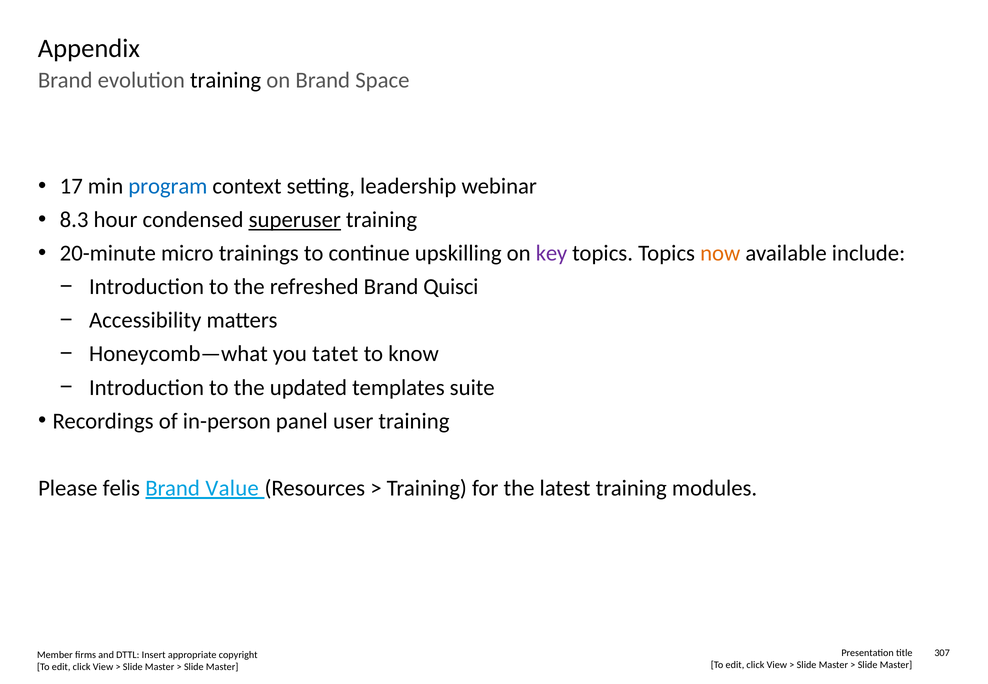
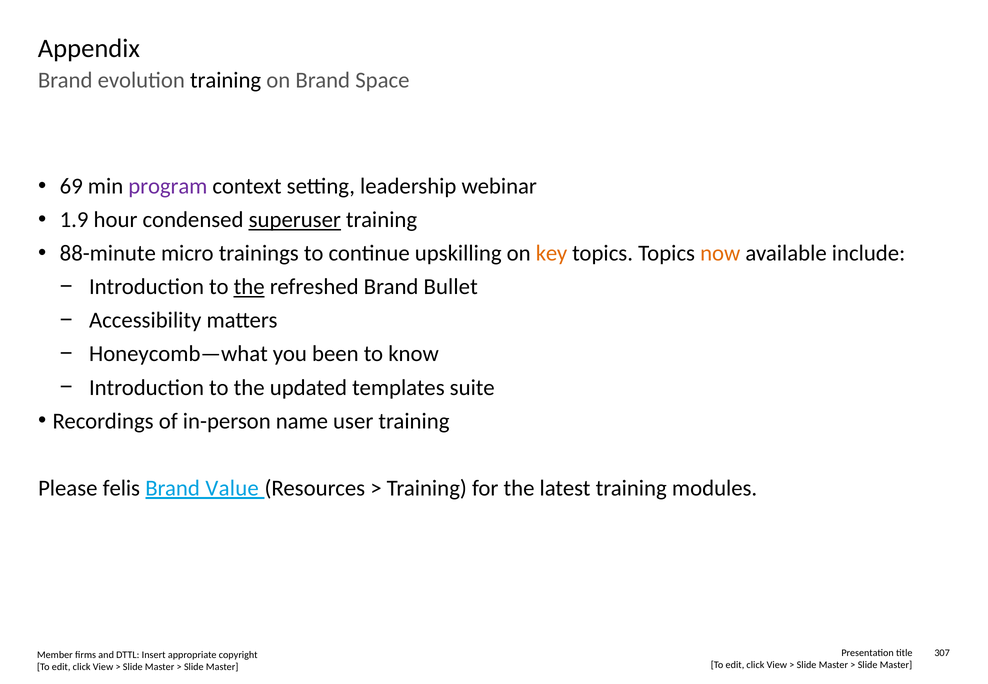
17: 17 -> 69
program colour: blue -> purple
8.3: 8.3 -> 1.9
20-minute: 20-minute -> 88-minute
key colour: purple -> orange
the at (249, 287) underline: none -> present
Quisci: Quisci -> Bullet
tatet: tatet -> been
panel: panel -> name
